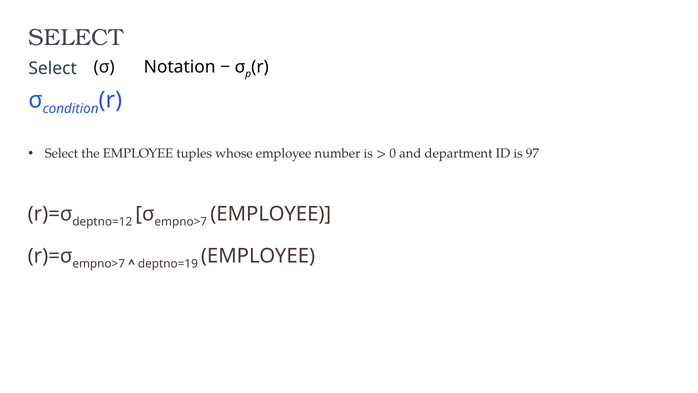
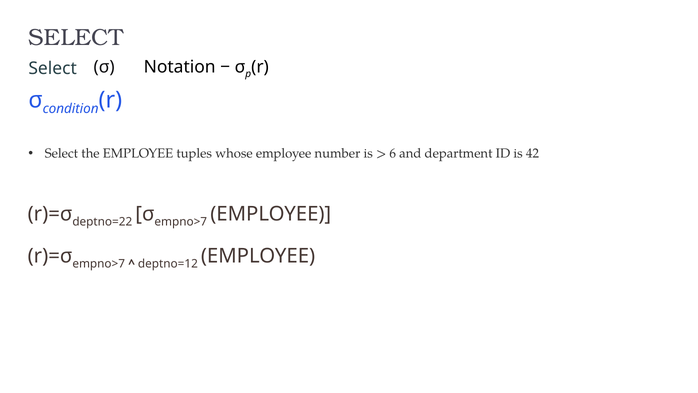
0: 0 -> 6
97: 97 -> 42
deptno=12: deptno=12 -> deptno=22
deptno=19: deptno=19 -> deptno=12
